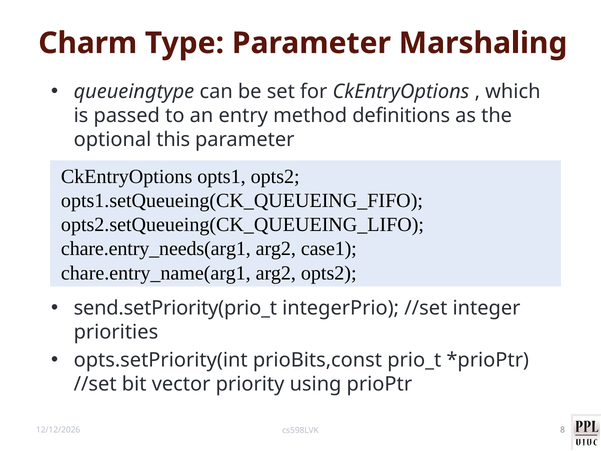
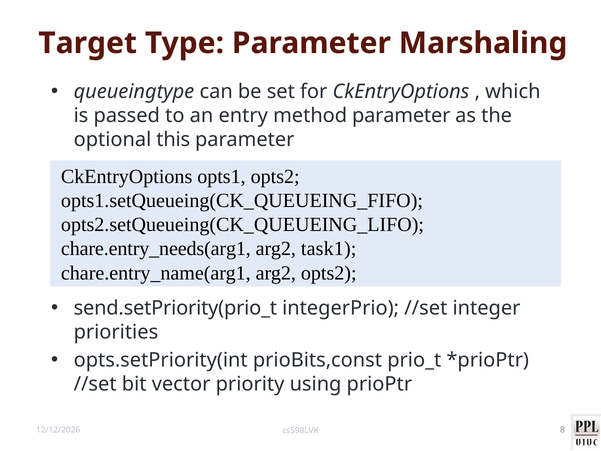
Charm: Charm -> Target
method definitions: definitions -> parameter
case1: case1 -> task1
